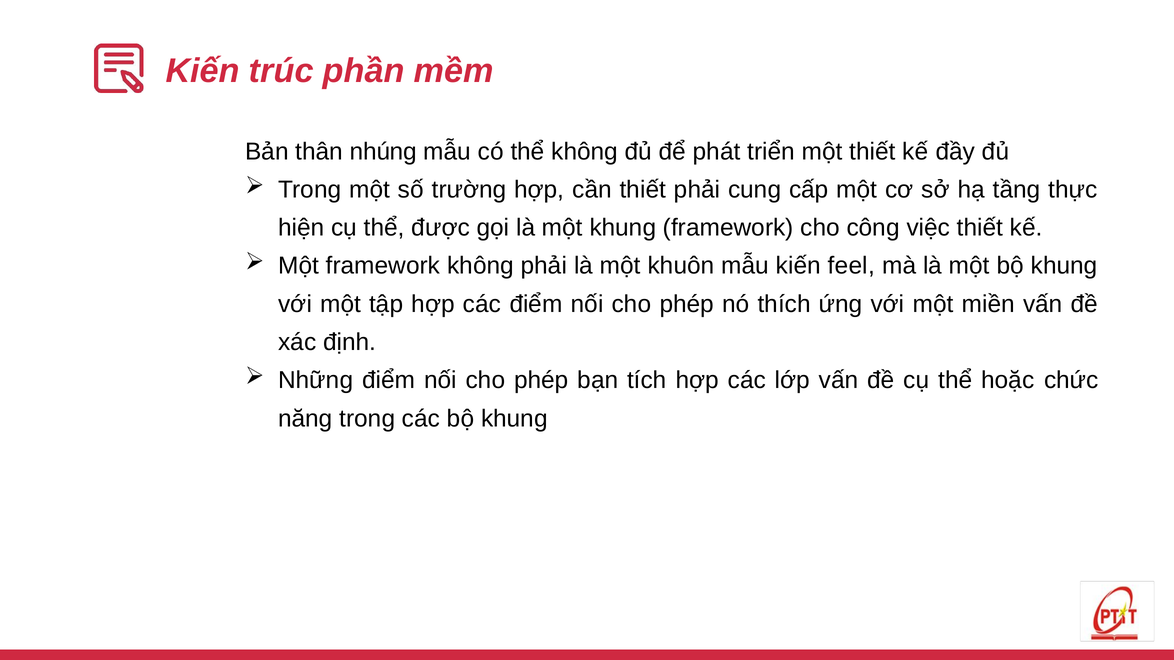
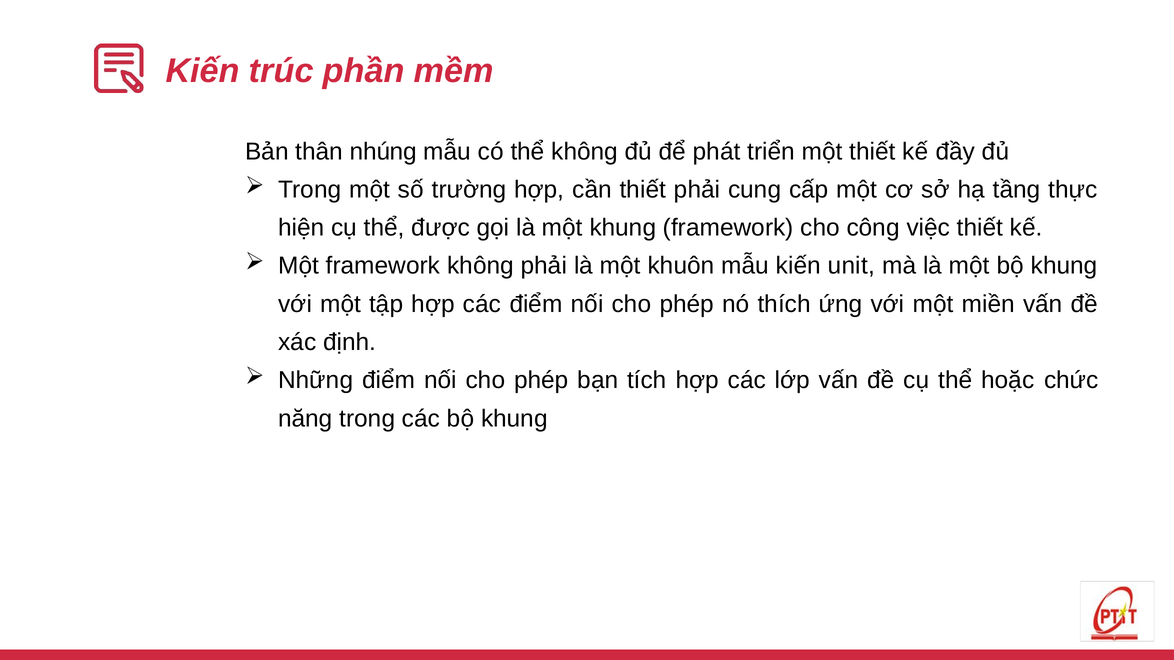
feel: feel -> unit
